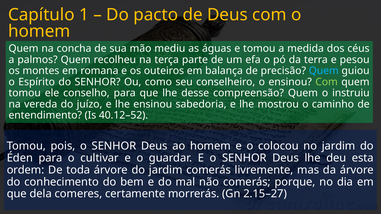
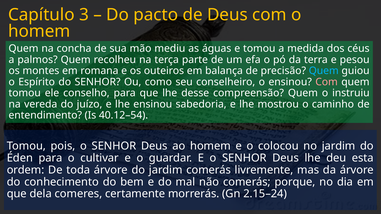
1: 1 -> 3
Com at (327, 82) colour: light green -> pink
40.12–52: 40.12–52 -> 40.12–54
2.15–27: 2.15–27 -> 2.15–24
